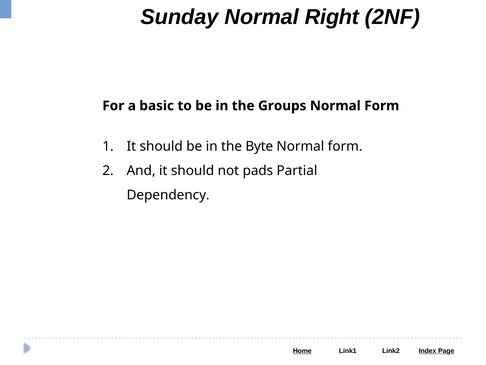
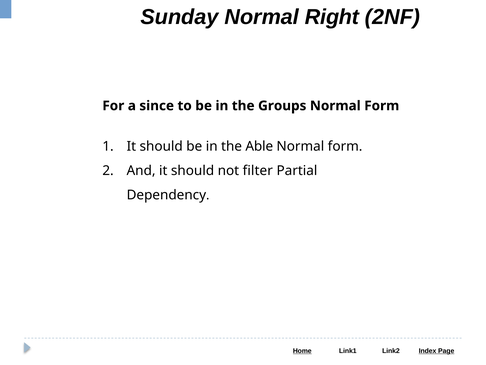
basic: basic -> since
Byte: Byte -> Able
pads: pads -> filter
